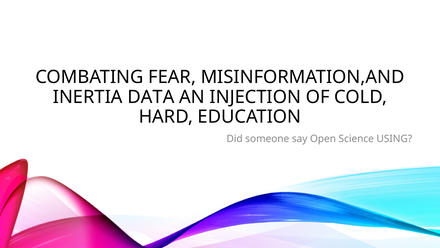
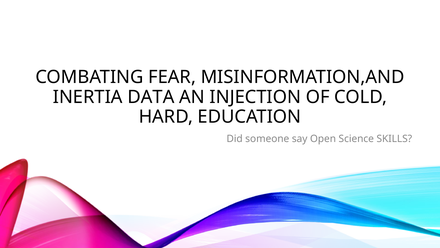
USING: USING -> SKILLS
